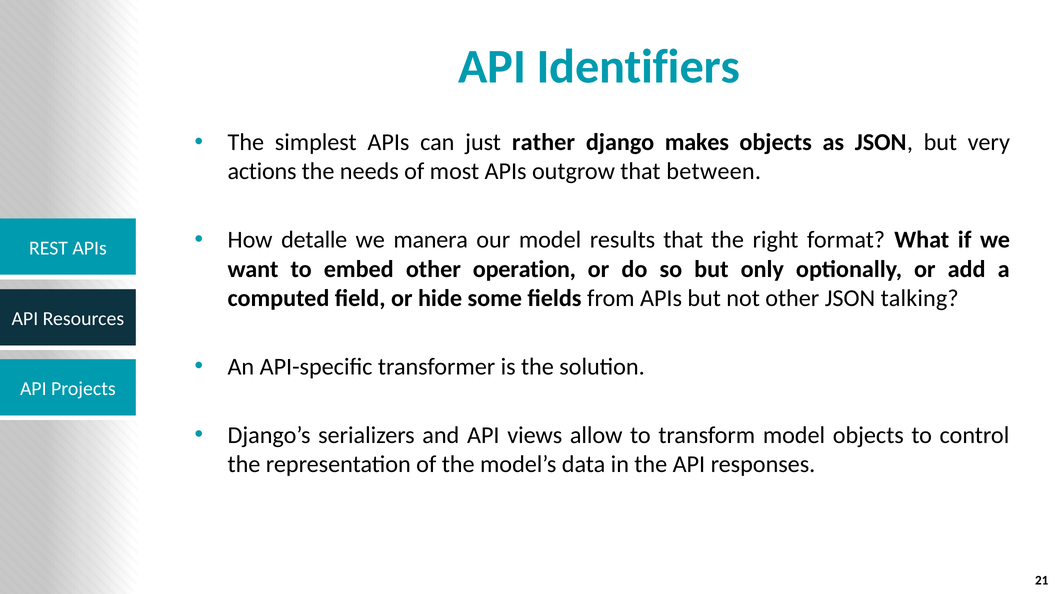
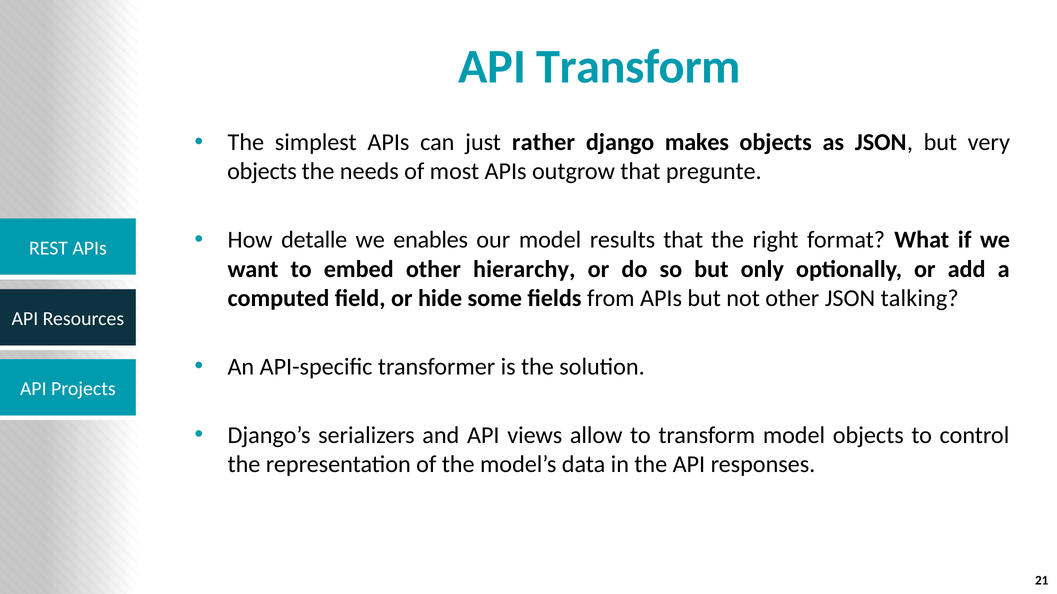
API Identifiers: Identifiers -> Transform
actions at (262, 172): actions -> objects
between: between -> pregunte
manera: manera -> enables
operation: operation -> hierarchy
